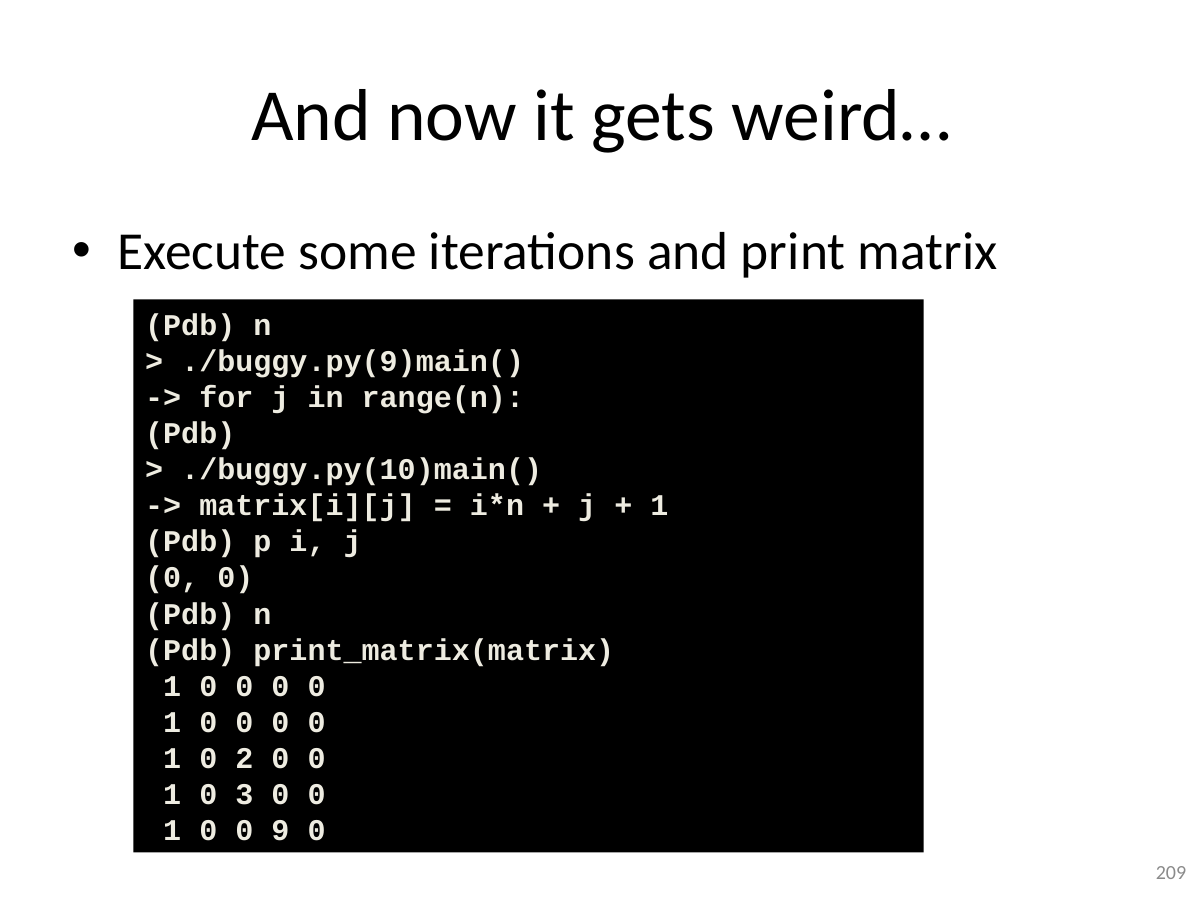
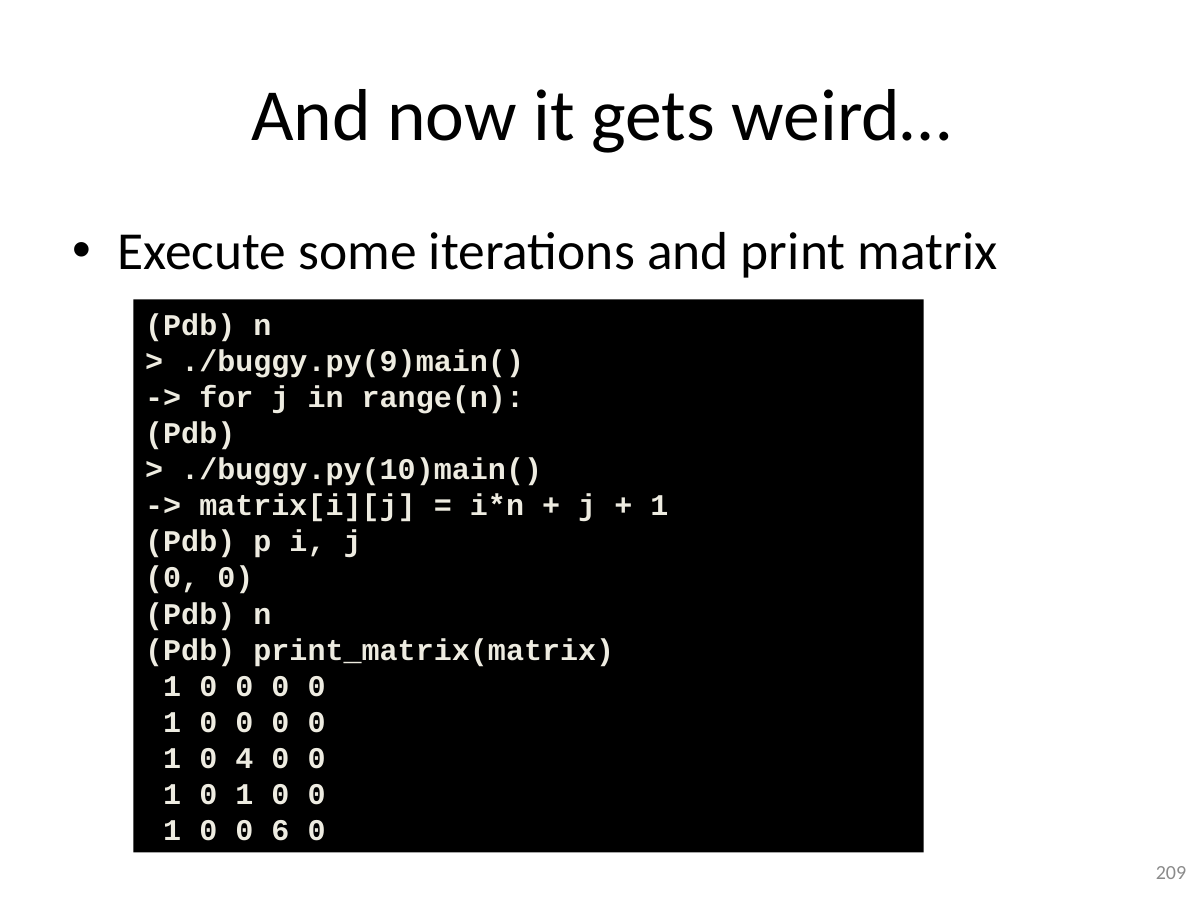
2: 2 -> 4
1 0 3: 3 -> 1
9: 9 -> 6
